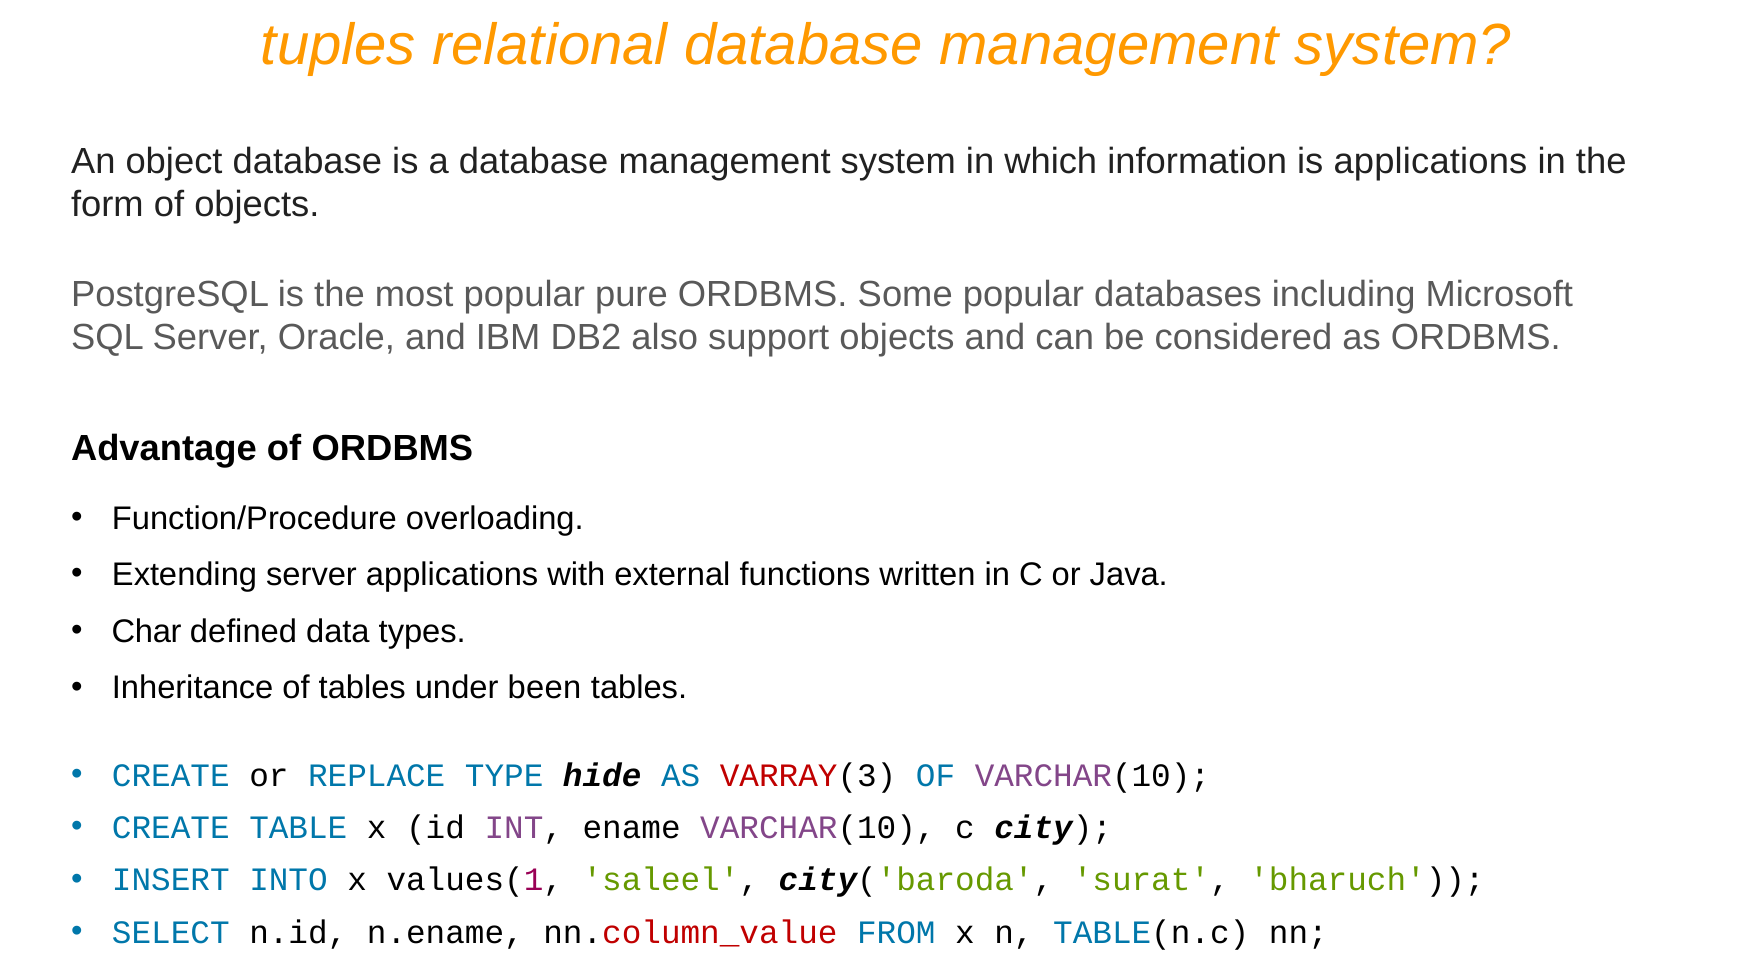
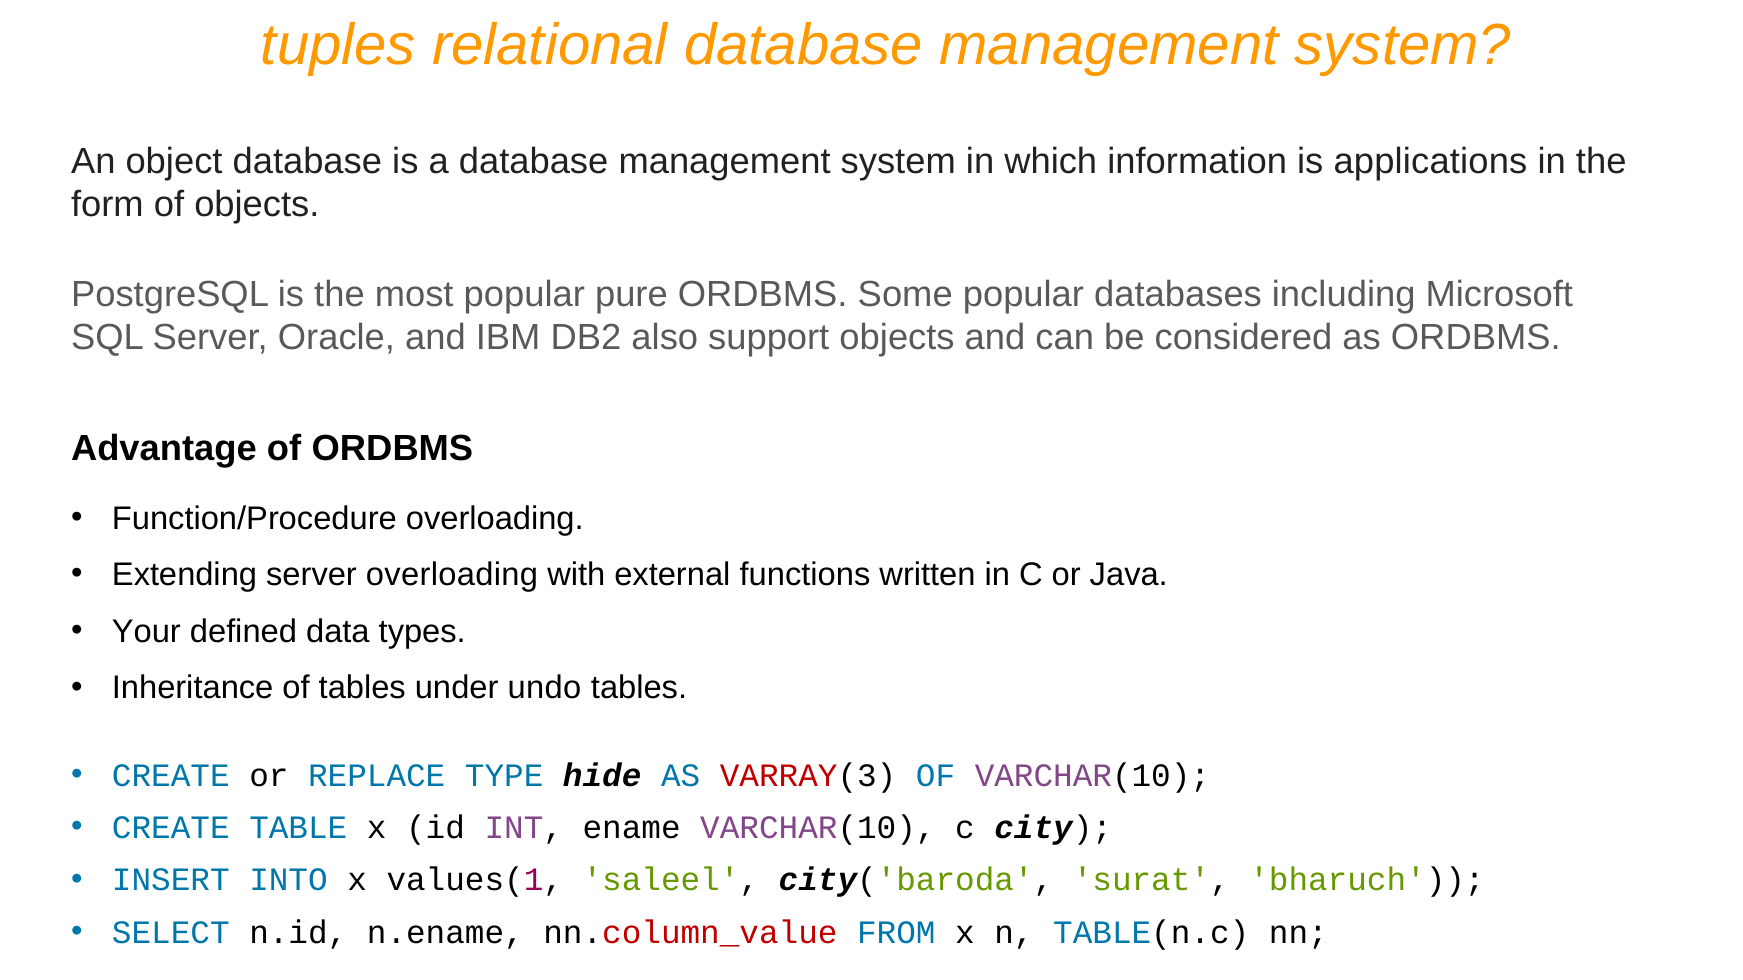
server applications: applications -> overloading
Char: Char -> Your
been: been -> undo
